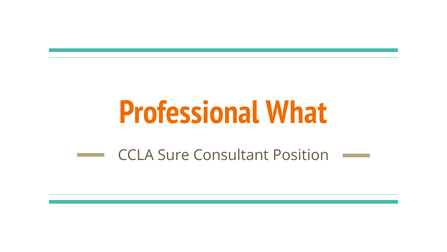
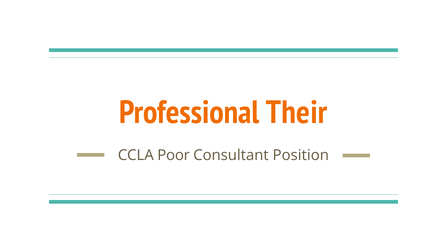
What: What -> Their
Sure: Sure -> Poor
